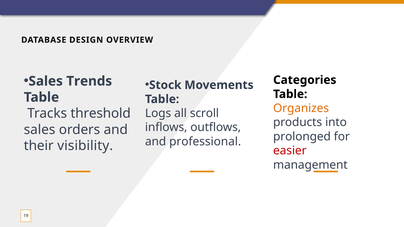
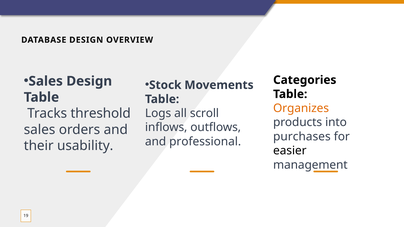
Sales Trends: Trends -> Design
prolonged: prolonged -> purchases
visibility: visibility -> usability
easier colour: red -> black
